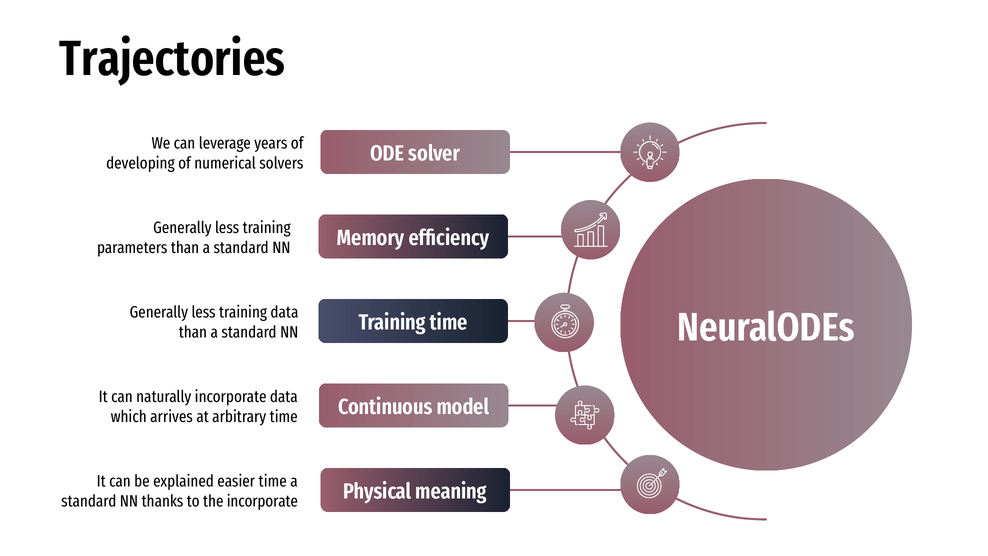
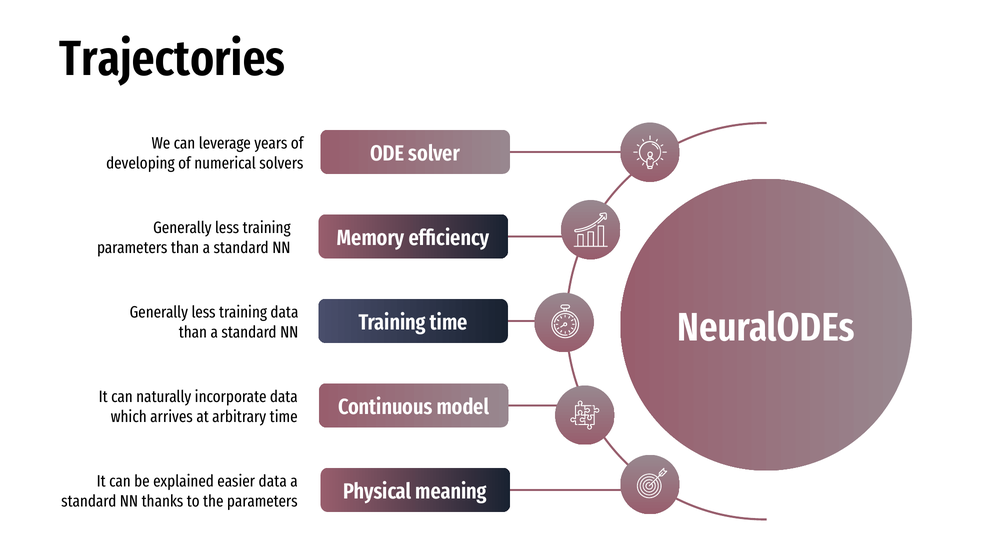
easier time: time -> data
the incorporate: incorporate -> parameters
